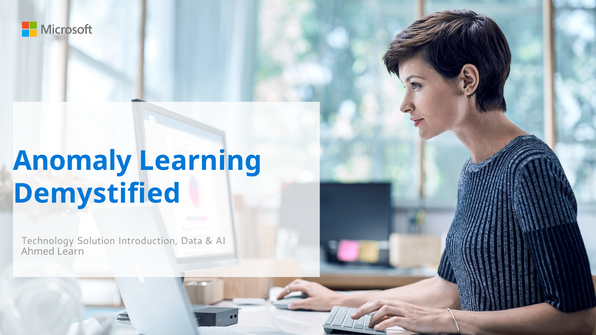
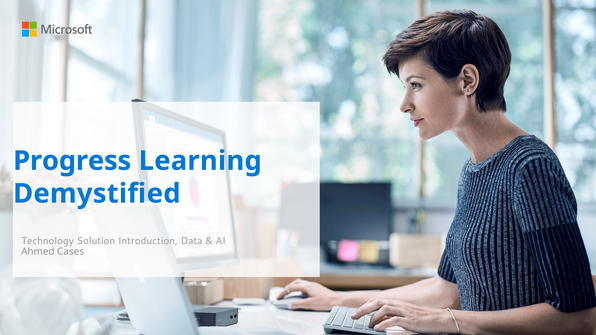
Anomaly: Anomaly -> Progress
Learn: Learn -> Cases
